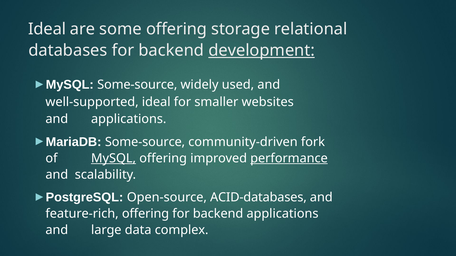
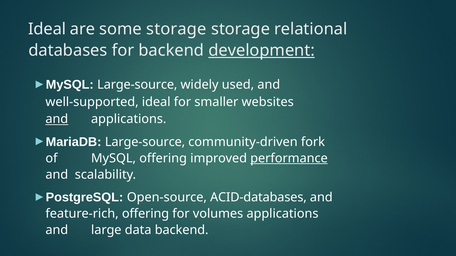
some offering: offering -> storage
Some-source at (137, 85): Some-source -> Large-source
and at (57, 119) underline: none -> present
Some-source at (145, 142): Some-source -> Large-source
MySQL underline: present -> none
backend at (218, 214): backend -> volumes
data complex: complex -> backend
